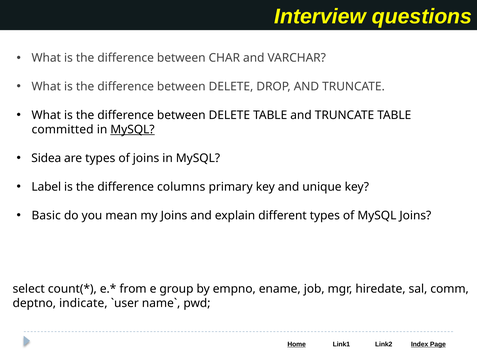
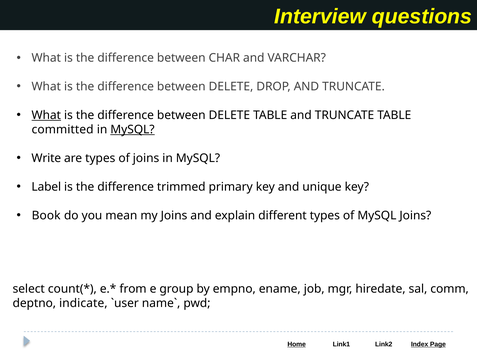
What at (46, 115) underline: none -> present
Sidea: Sidea -> Write
columns: columns -> trimmed
Basic: Basic -> Book
